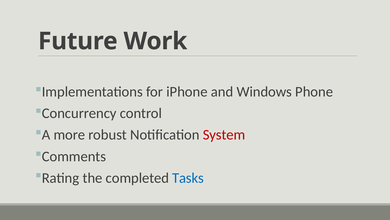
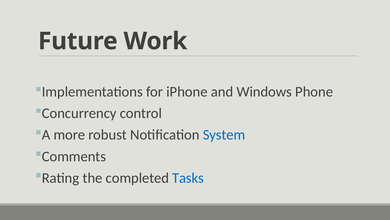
System colour: red -> blue
